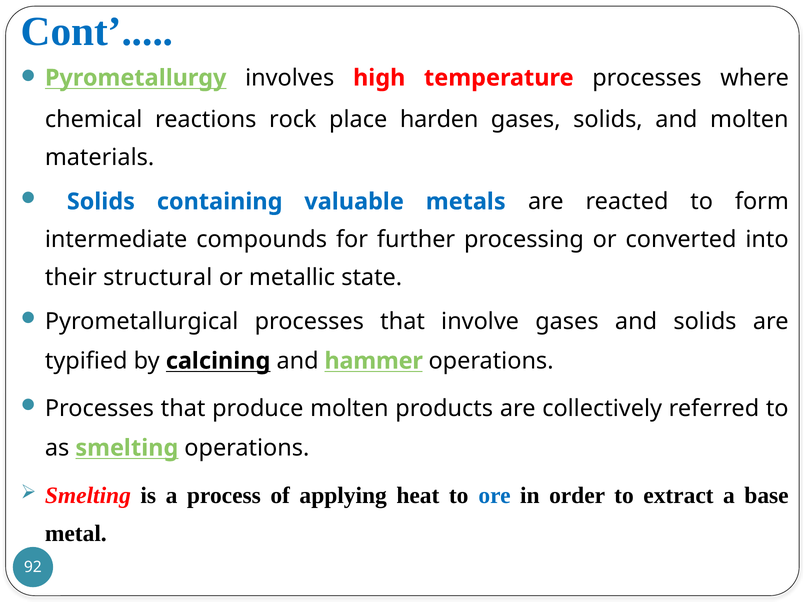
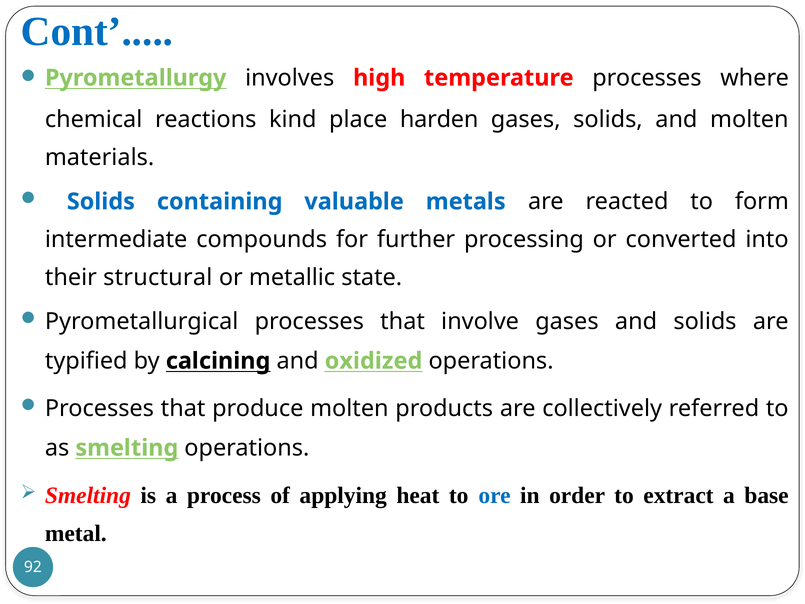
rock: rock -> kind
hammer: hammer -> oxidized
